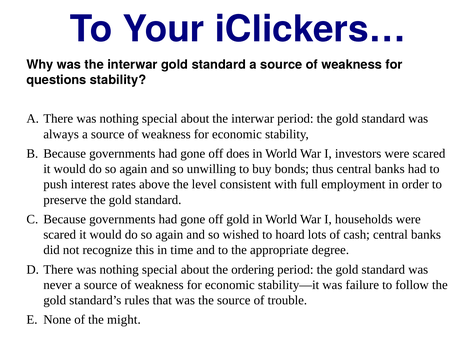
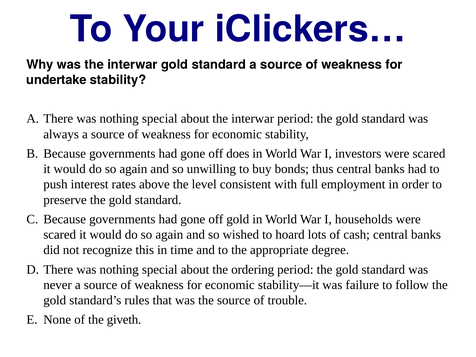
questions: questions -> undertake
might: might -> giveth
